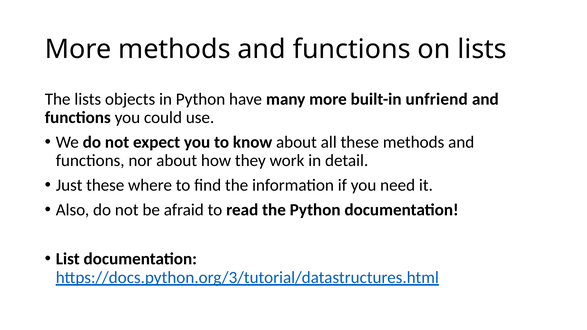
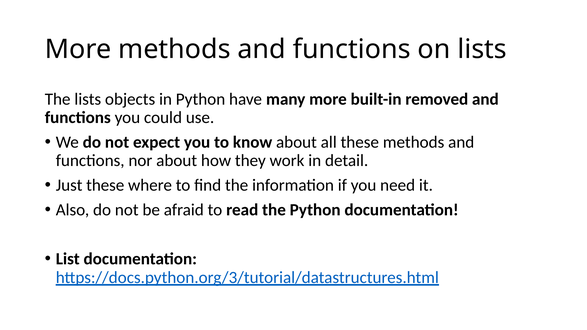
unfriend: unfriend -> removed
